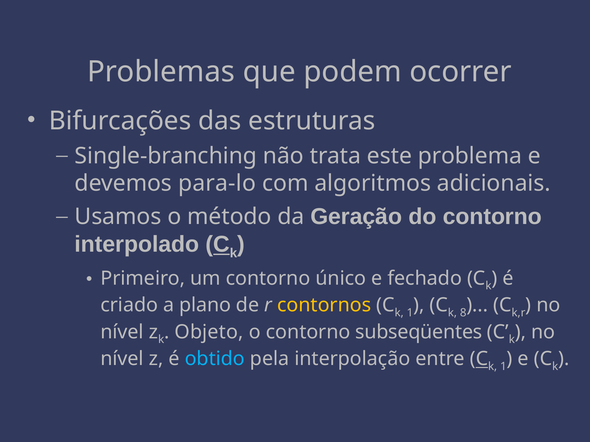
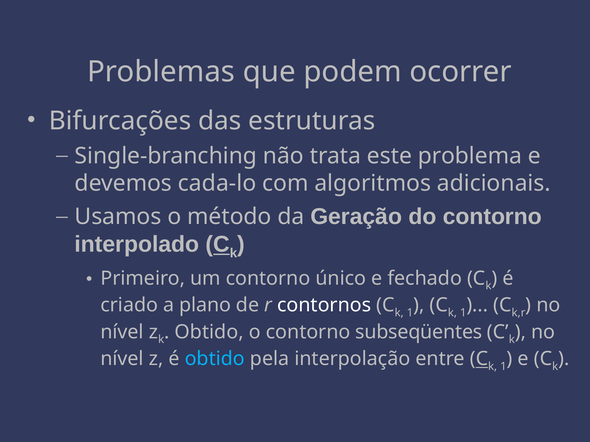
para-lo: para-lo -> cada-lo
contornos colour: yellow -> white
8 at (463, 313): 8 -> 1
Objeto at (209, 332): Objeto -> Obtido
